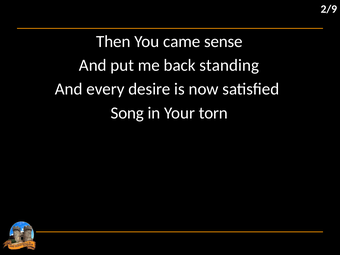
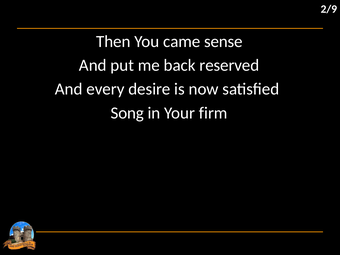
standing: standing -> reserved
torn: torn -> firm
